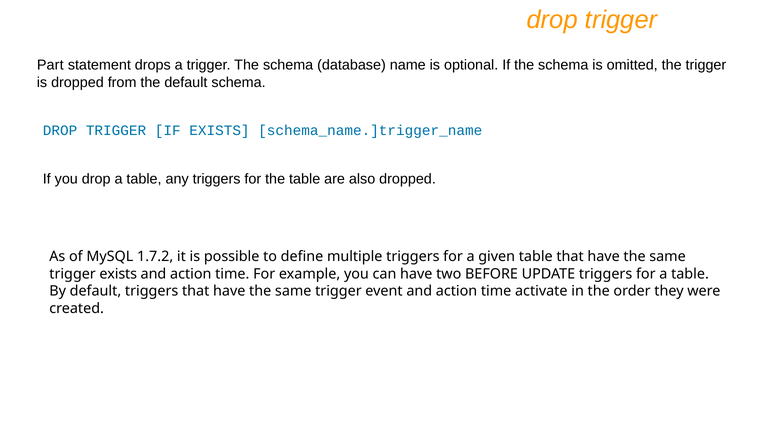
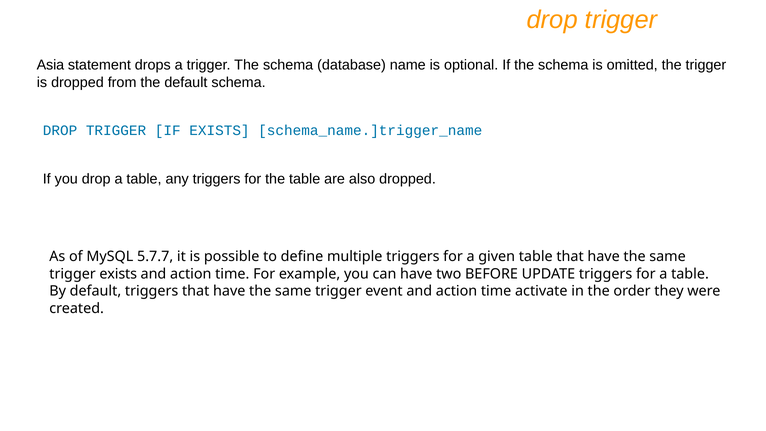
Part: Part -> Asia
1.7.2: 1.7.2 -> 5.7.7
